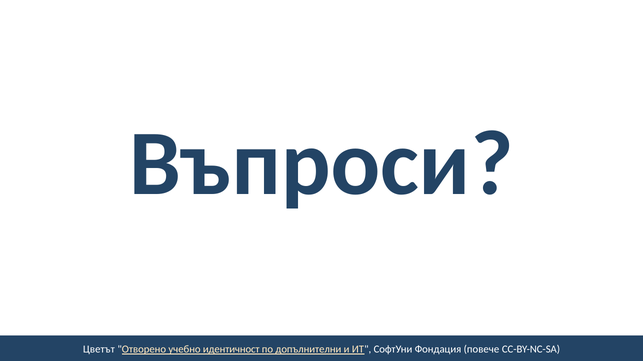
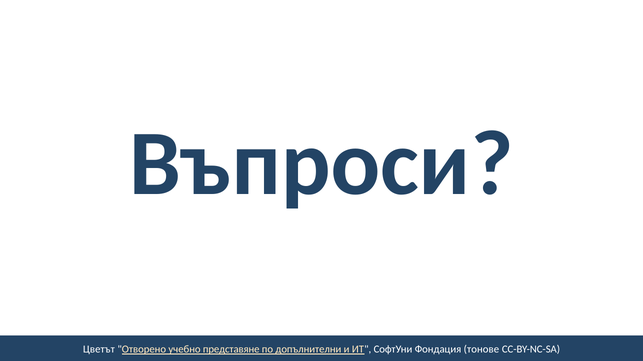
идентичност: идентичност -> представяне
повече: повече -> тонове
